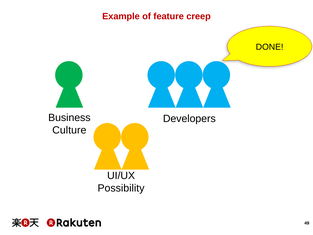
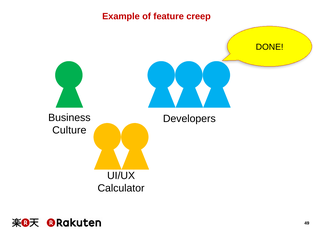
Possibility: Possibility -> Calculator
